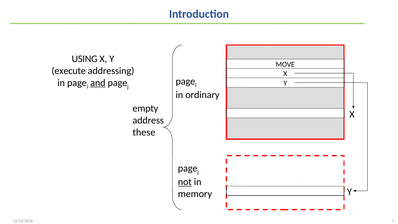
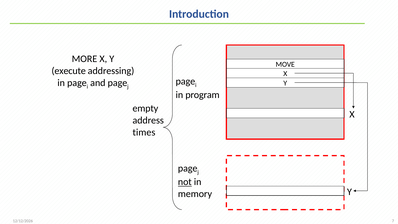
USING: USING -> MORE
and underline: present -> none
ordinary: ordinary -> program
these: these -> times
